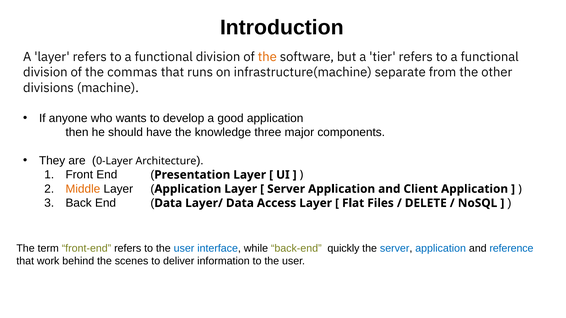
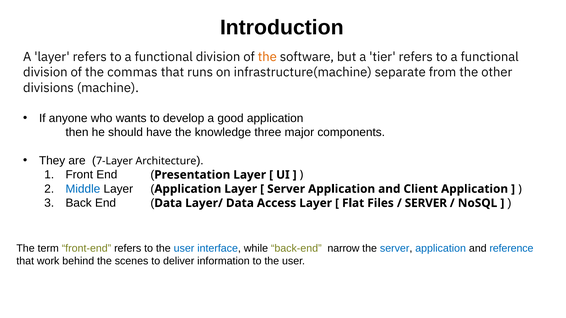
0-Layer: 0-Layer -> 7-Layer
Middle colour: orange -> blue
DELETE at (426, 203): DELETE -> SERVER
quickly: quickly -> narrow
